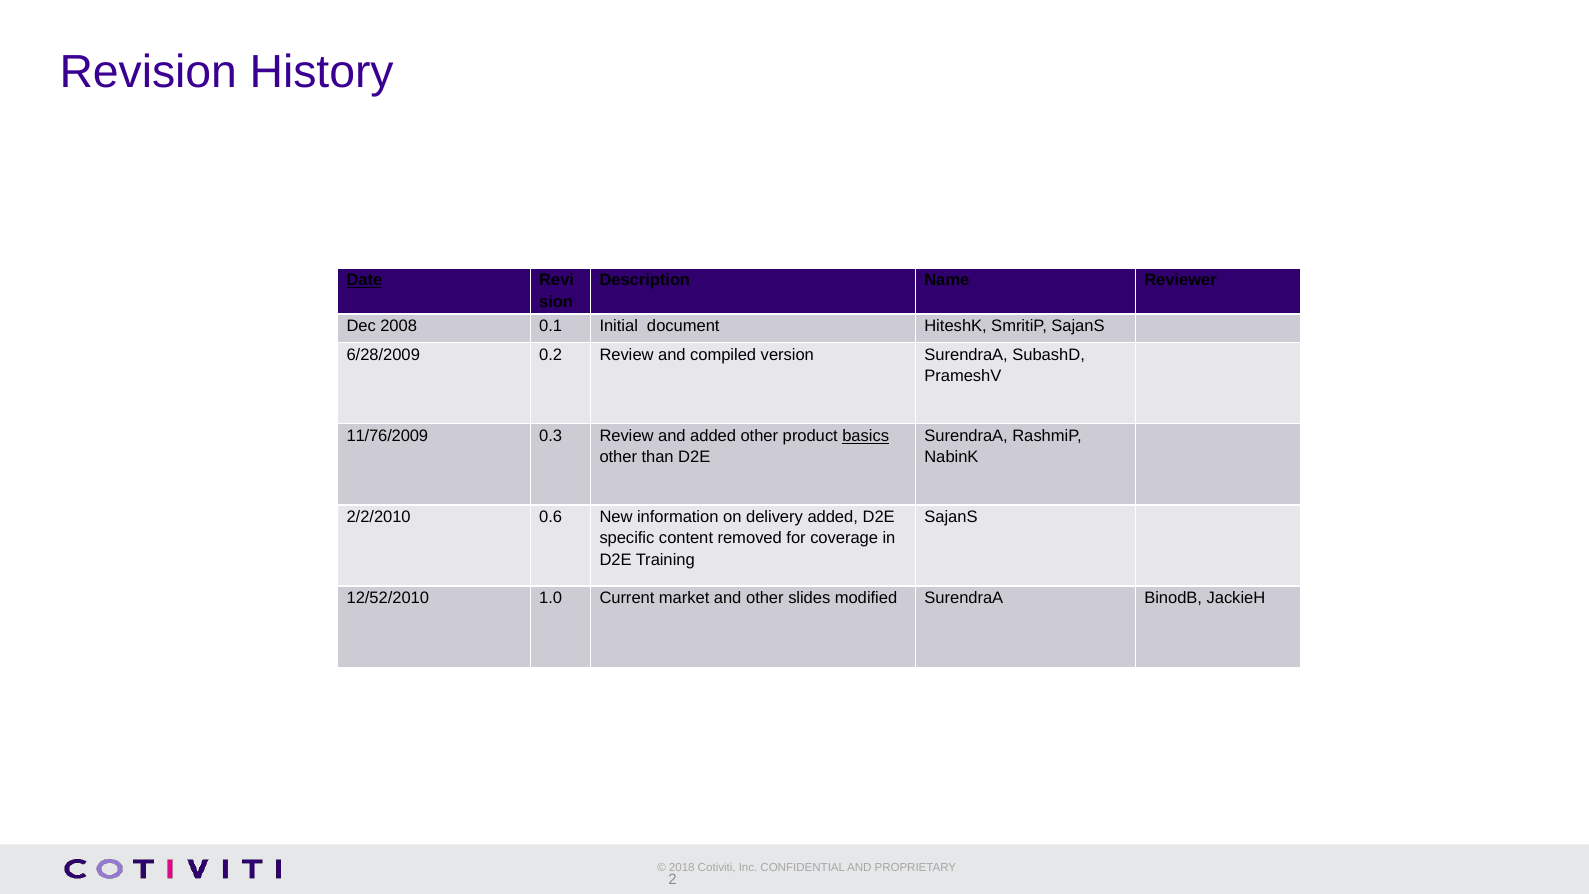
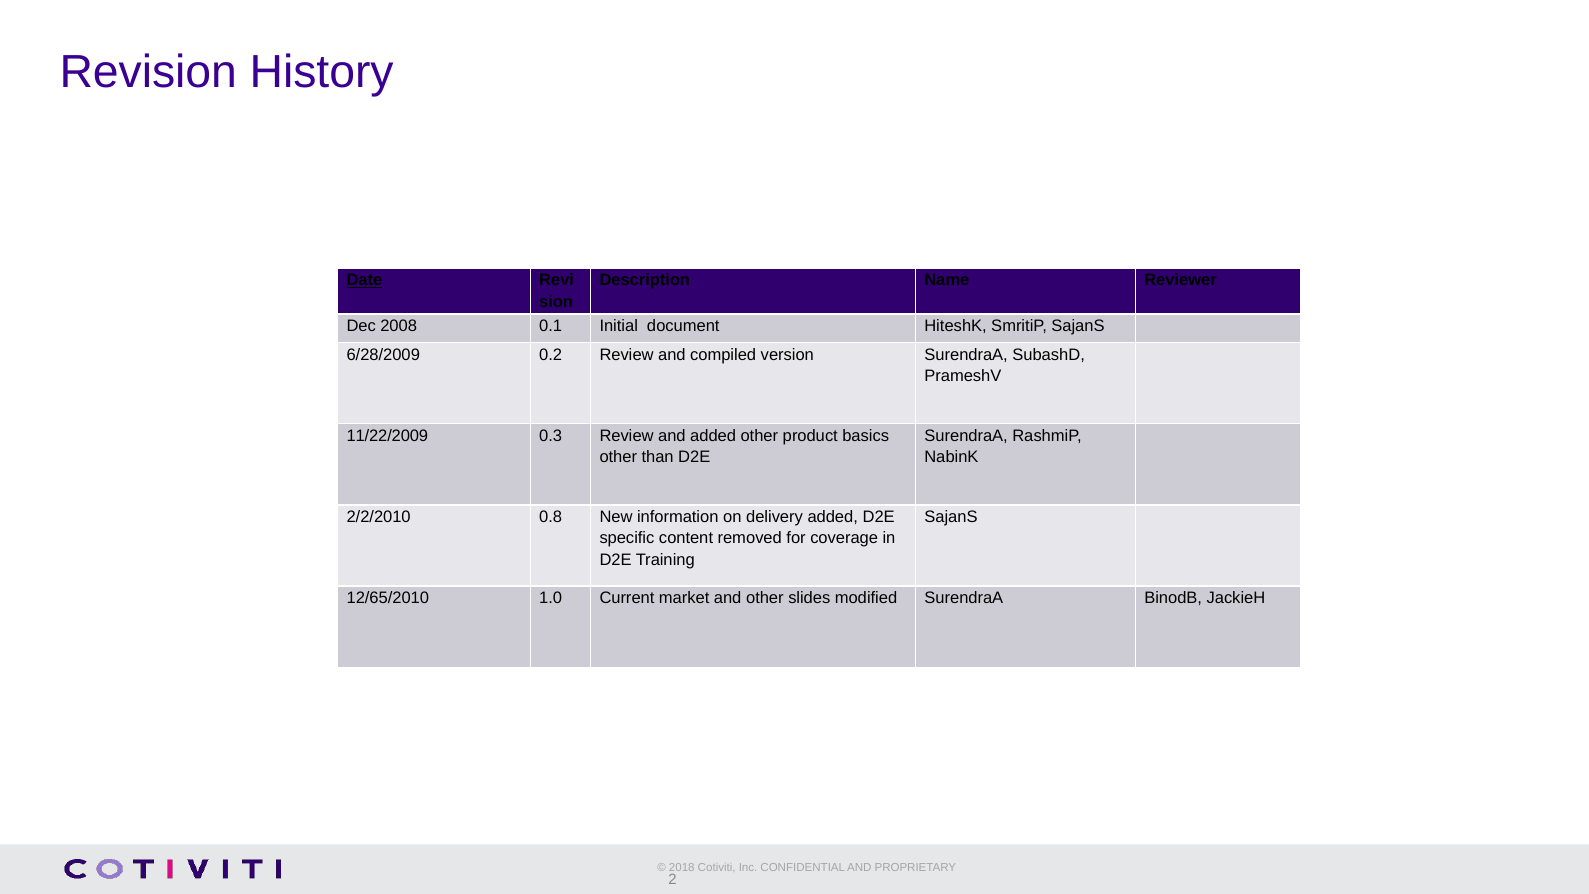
11/76/2009: 11/76/2009 -> 11/22/2009
basics underline: present -> none
0.6: 0.6 -> 0.8
12/52/2010: 12/52/2010 -> 12/65/2010
